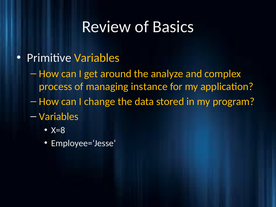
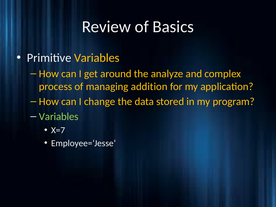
instance: instance -> addition
Variables at (59, 117) colour: yellow -> light green
X=8: X=8 -> X=7
